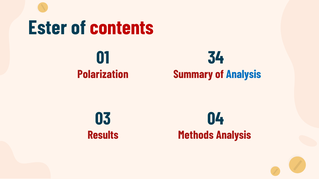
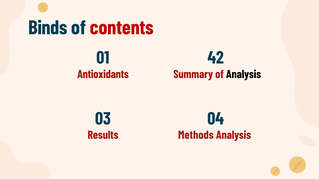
Ester: Ester -> Binds
34: 34 -> 42
Polarization: Polarization -> Antioxidants
Analysis at (244, 75) colour: blue -> black
